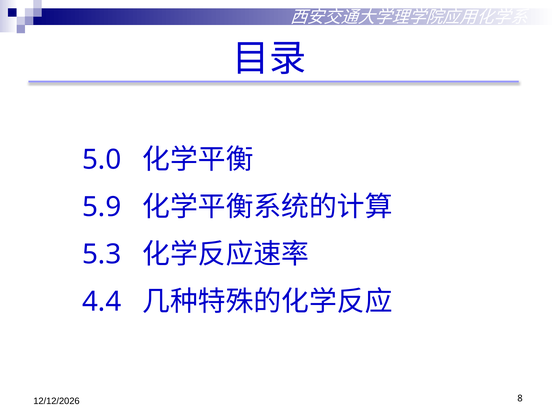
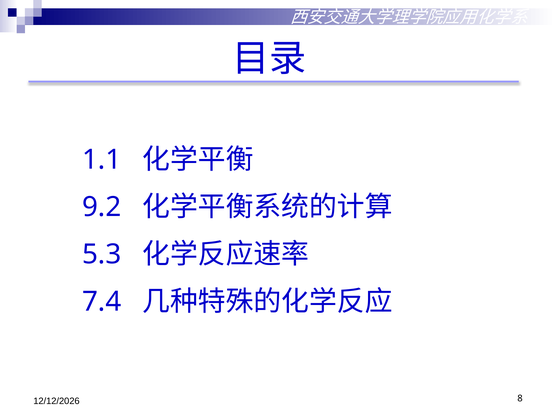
5.0: 5.0 -> 1.1
5.9: 5.9 -> 9.2
4.4: 4.4 -> 7.4
